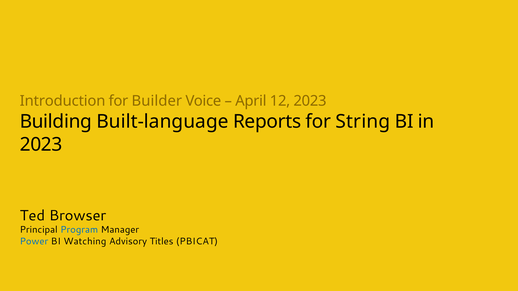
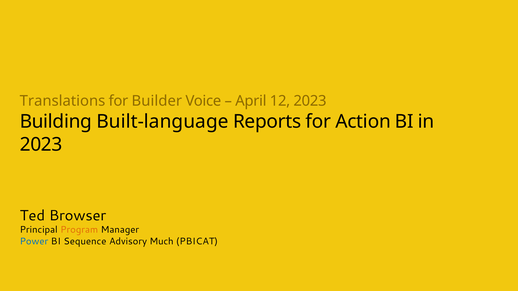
Introduction: Introduction -> Translations
String: String -> Action
Program colour: blue -> orange
Watching: Watching -> Sequence
Titles: Titles -> Much
